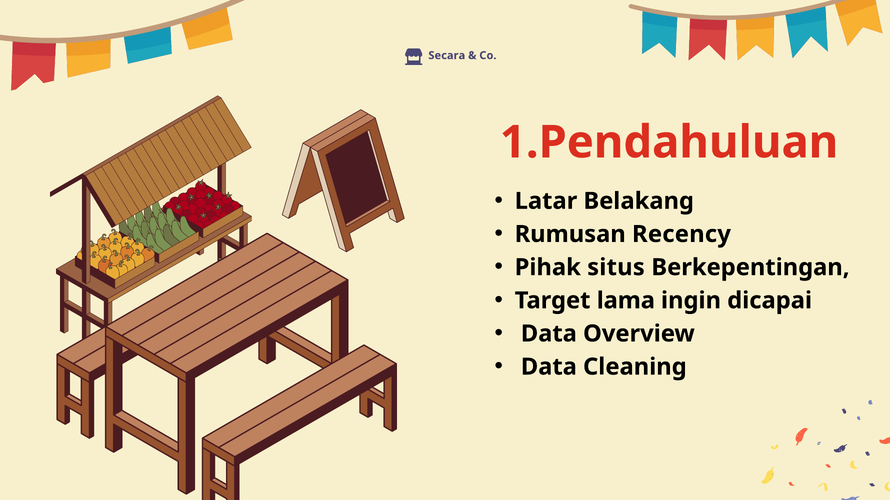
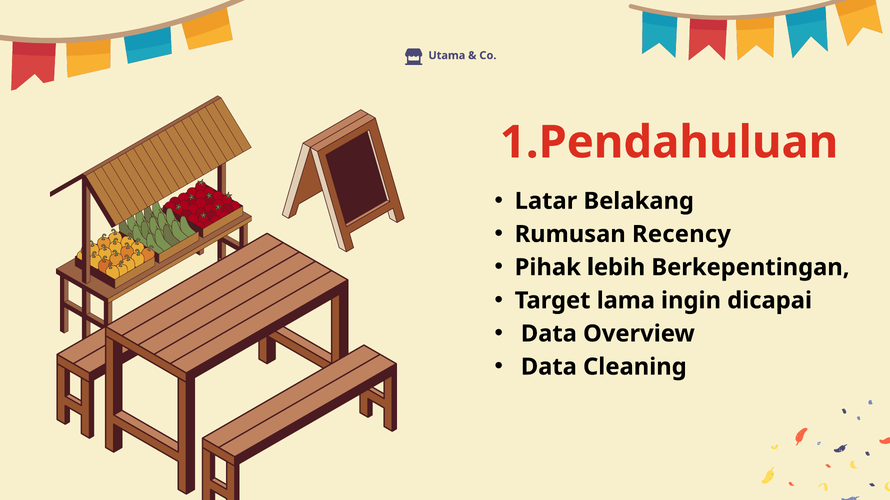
Secara: Secara -> Utama
situs: situs -> lebih
